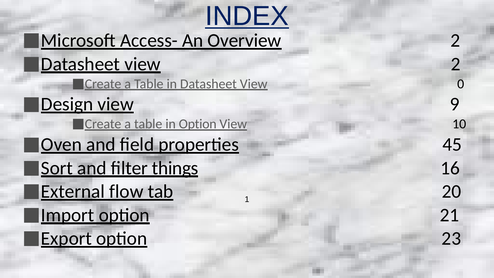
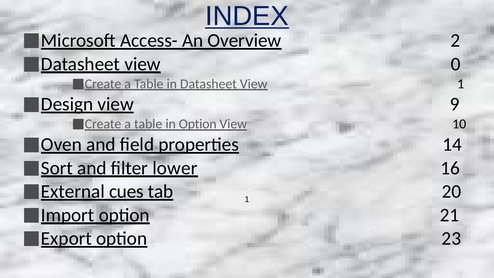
view 2: 2 -> 0
View 0: 0 -> 1
45: 45 -> 14
things: things -> lower
flow: flow -> cues
